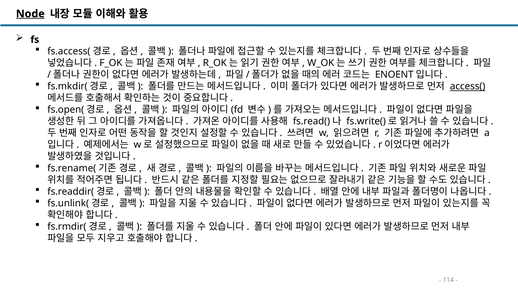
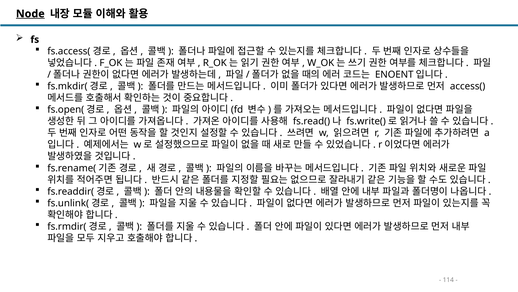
access( underline: present -> none
